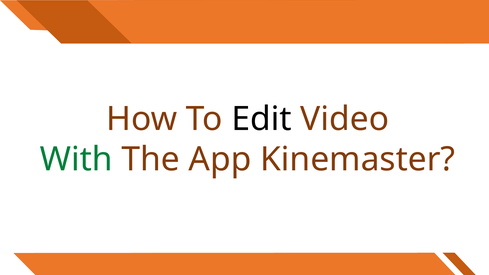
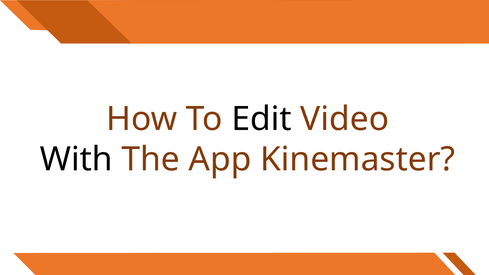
With colour: green -> black
